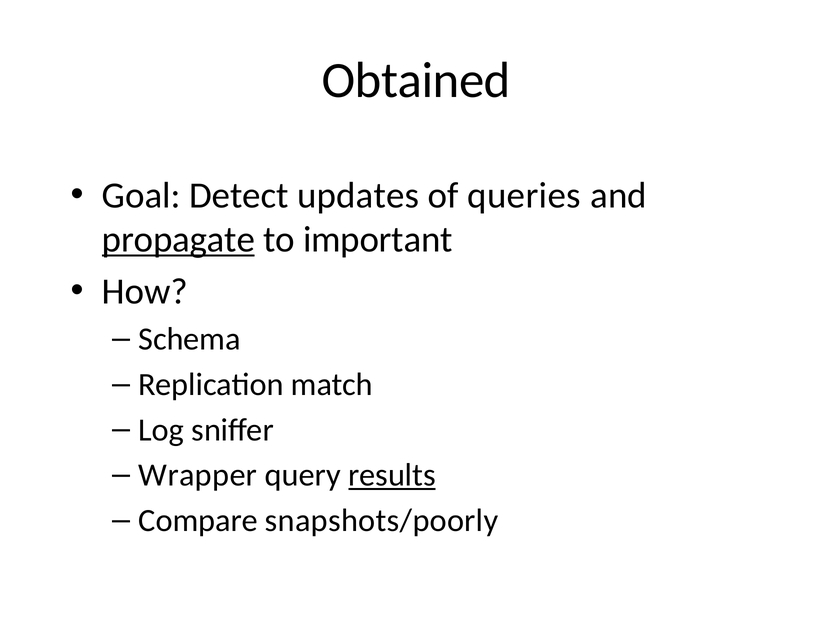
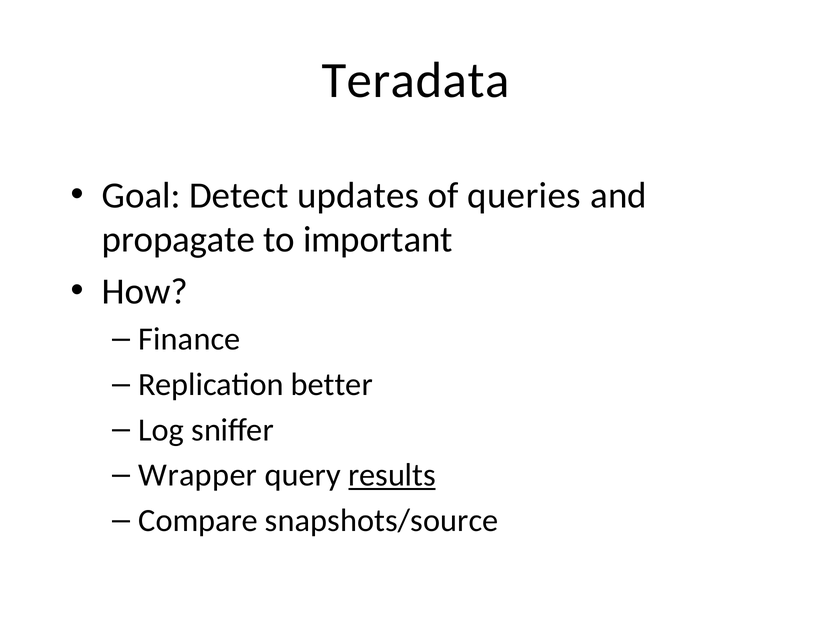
Obtained: Obtained -> Teradata
propagate underline: present -> none
Schema: Schema -> Finance
match: match -> better
snapshots/poorly: snapshots/poorly -> snapshots/source
